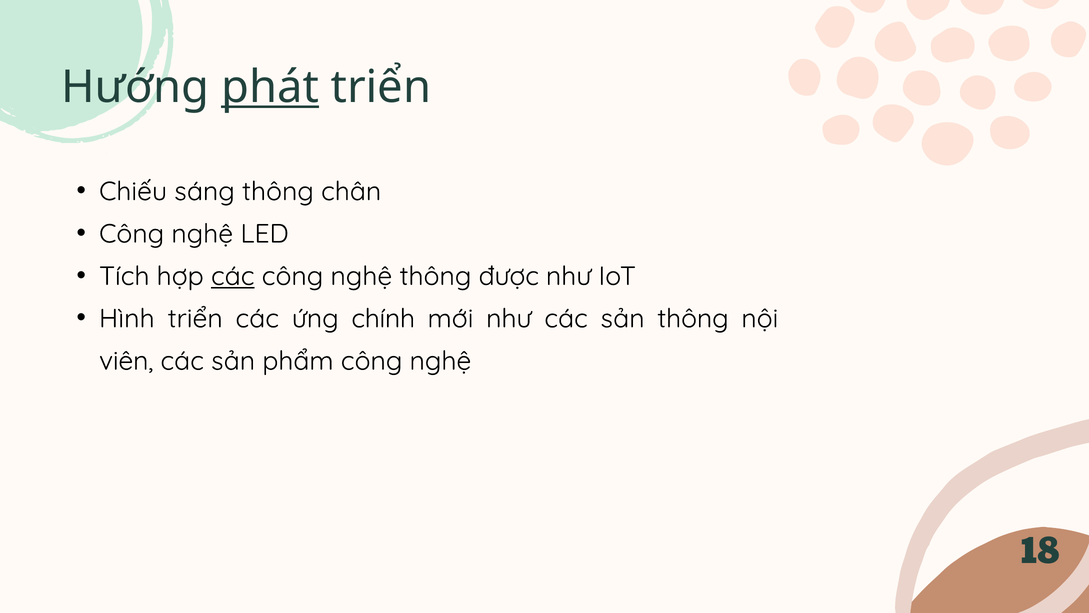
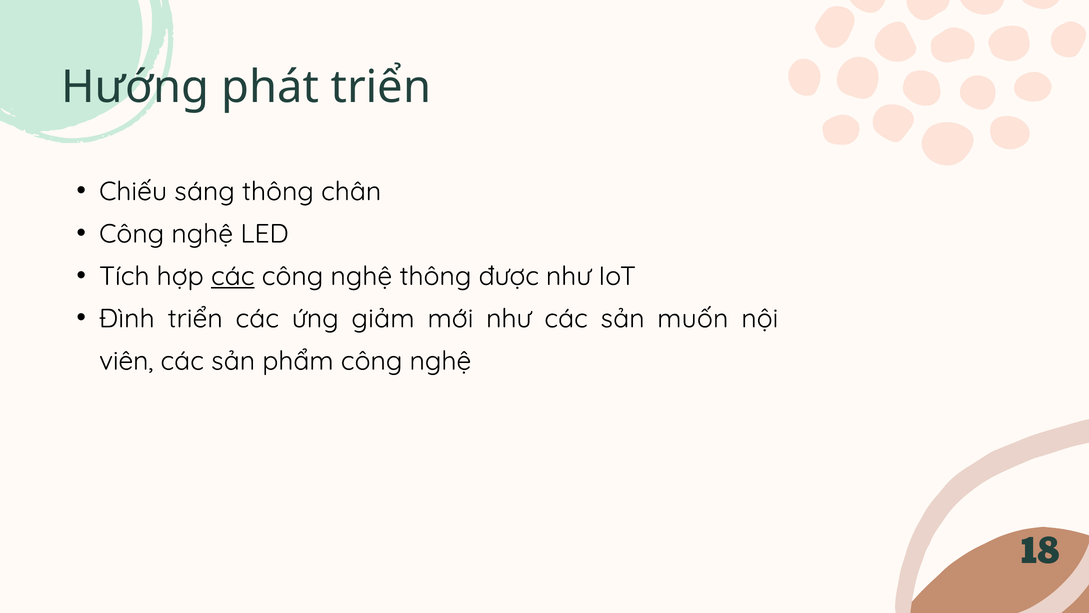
phát underline: present -> none
Hình: Hình -> Đình
chính: chính -> giảm
sản thông: thông -> muốn
